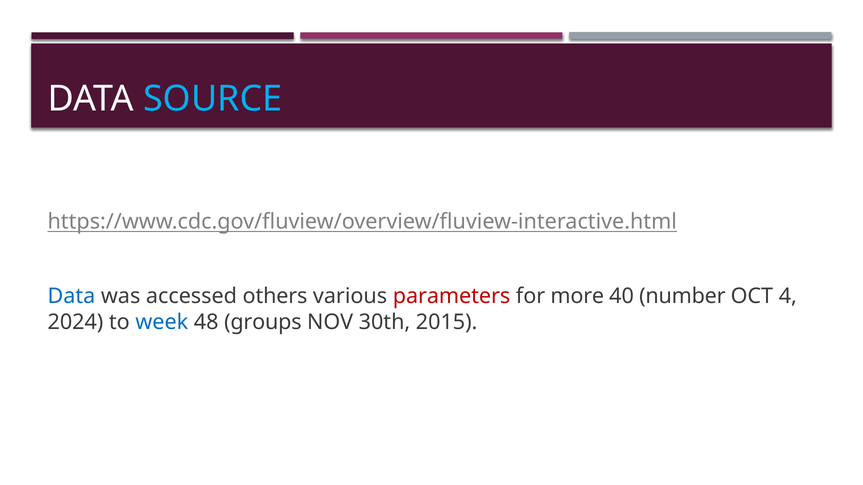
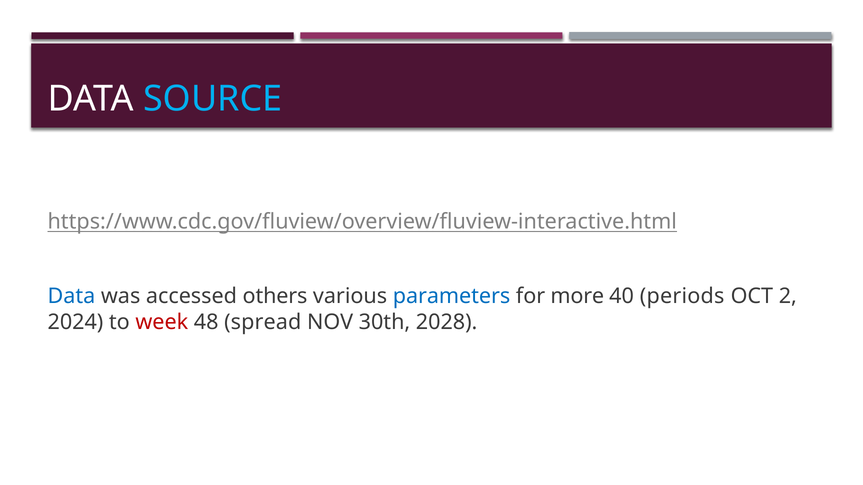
parameters colour: red -> blue
number: number -> periods
4: 4 -> 2
week colour: blue -> red
groups: groups -> spread
2015: 2015 -> 2028
